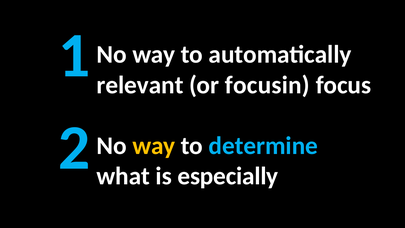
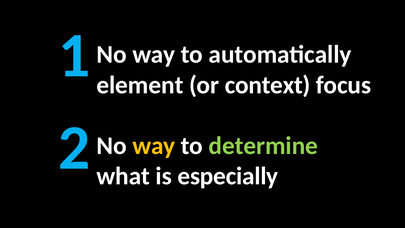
relevant: relevant -> element
focusin: focusin -> context
determine colour: light blue -> light green
